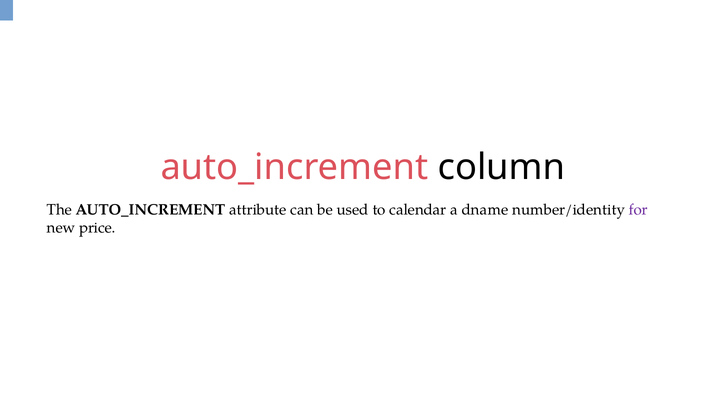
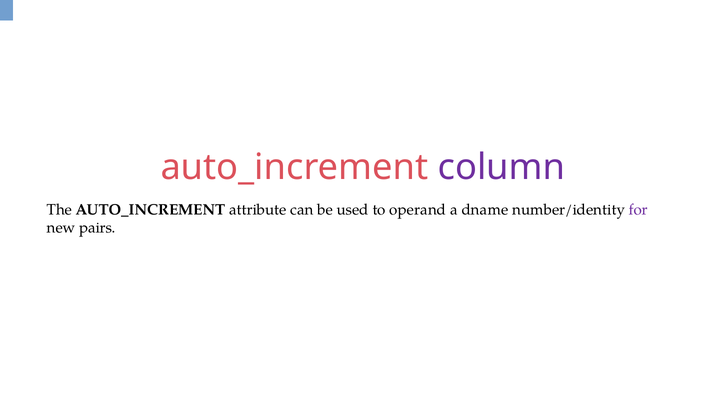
column colour: black -> purple
calendar: calendar -> operand
price: price -> pairs
